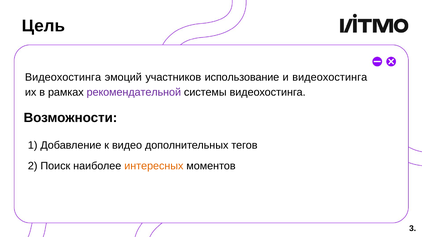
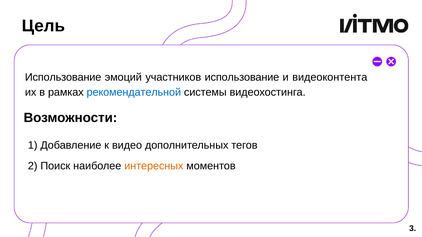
Видеохостинга at (63, 77): Видеохостинга -> Использование
и видеохостинга: видеохостинга -> видеоконтента
рекомендательной colour: purple -> blue
